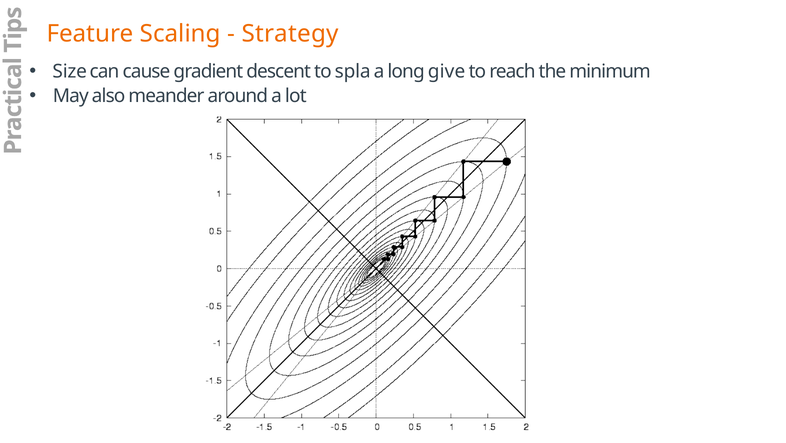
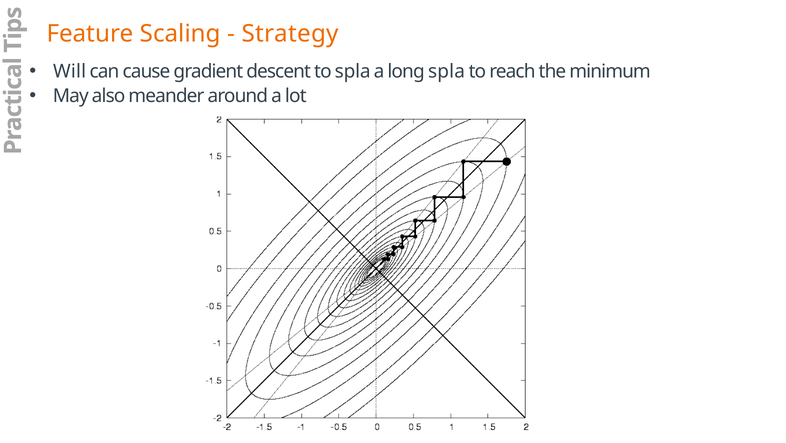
Size: Size -> Will
long give: give -> spla
